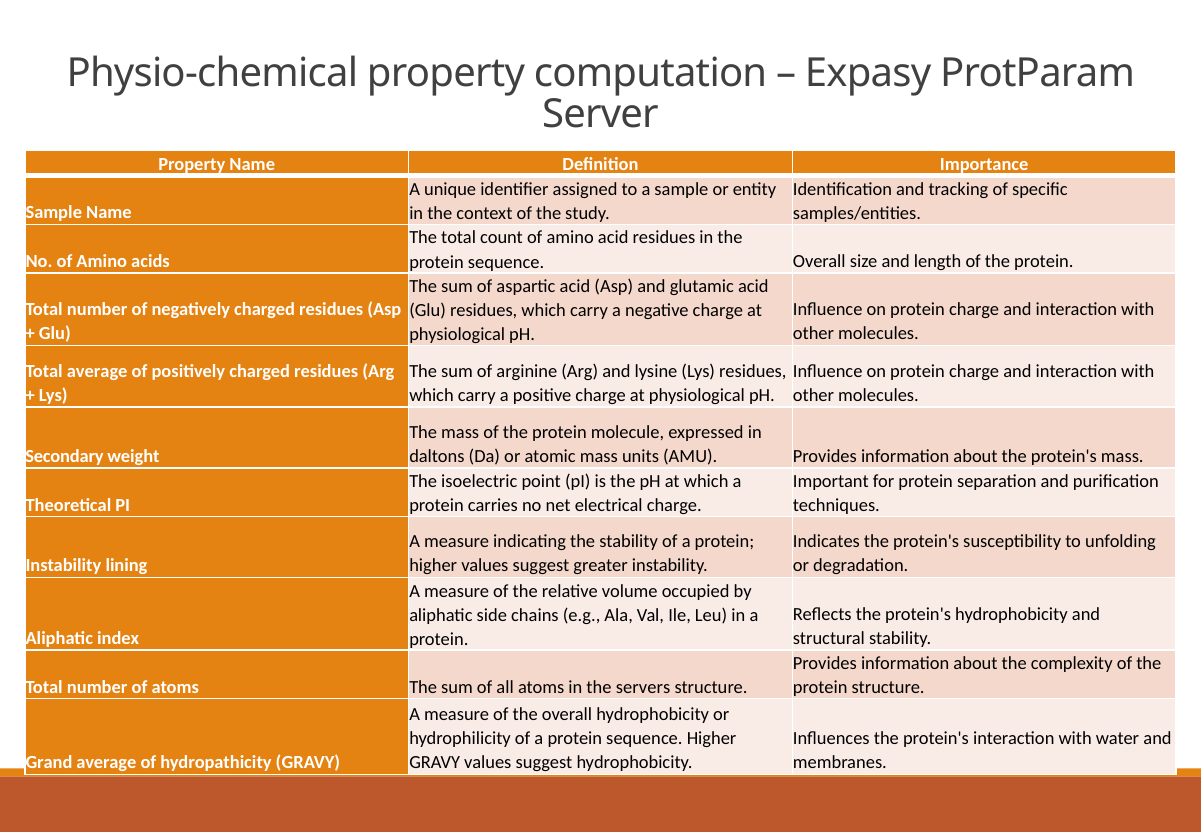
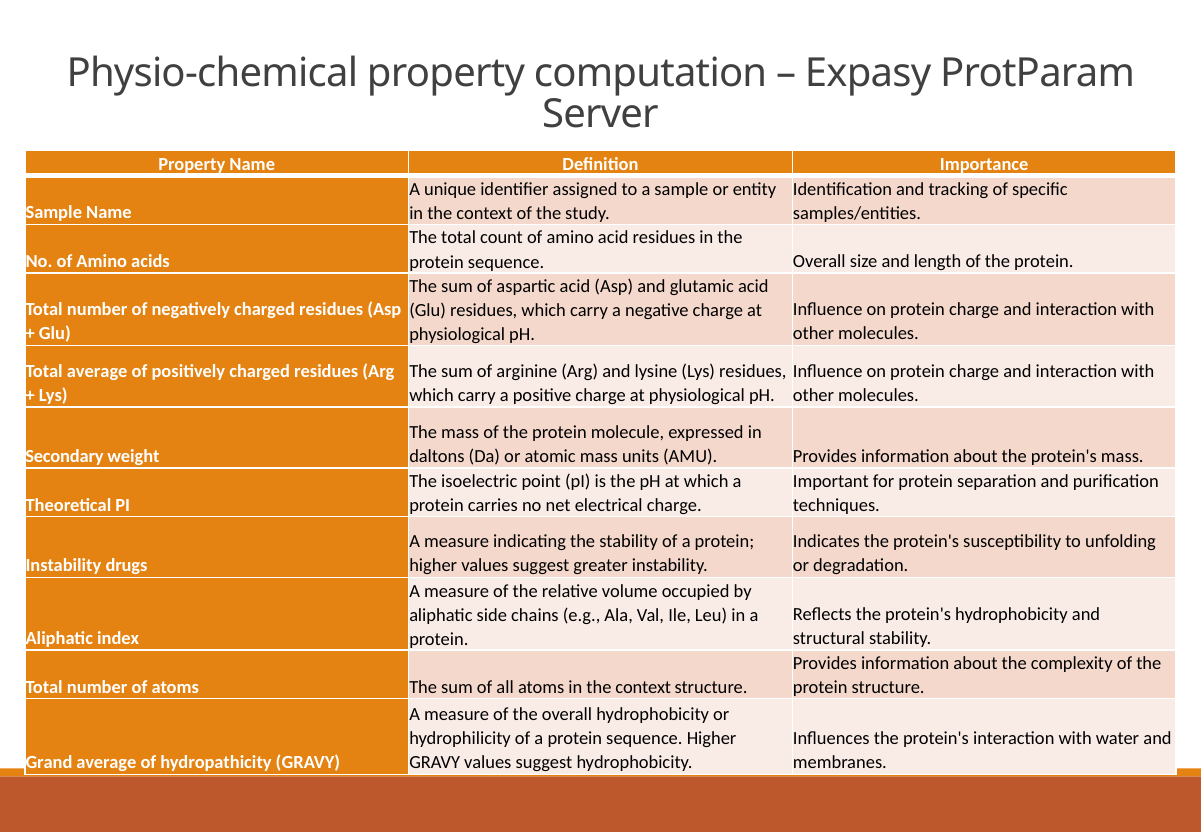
lining: lining -> drugs
atoms in the servers: servers -> context
